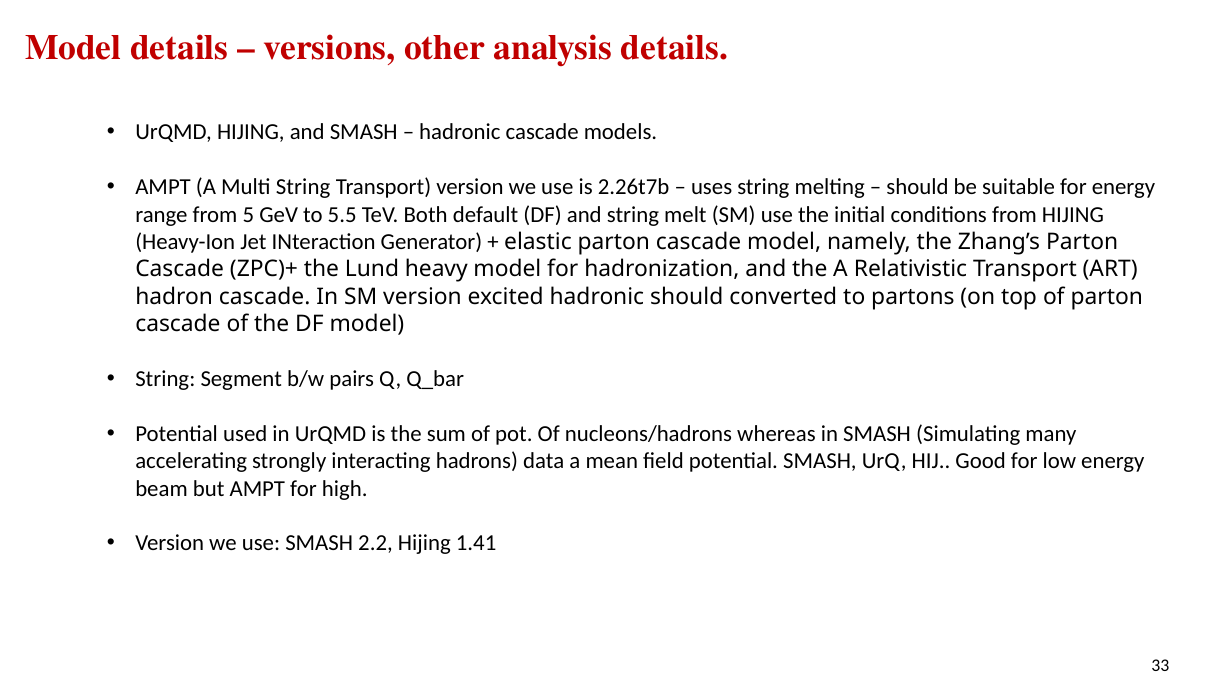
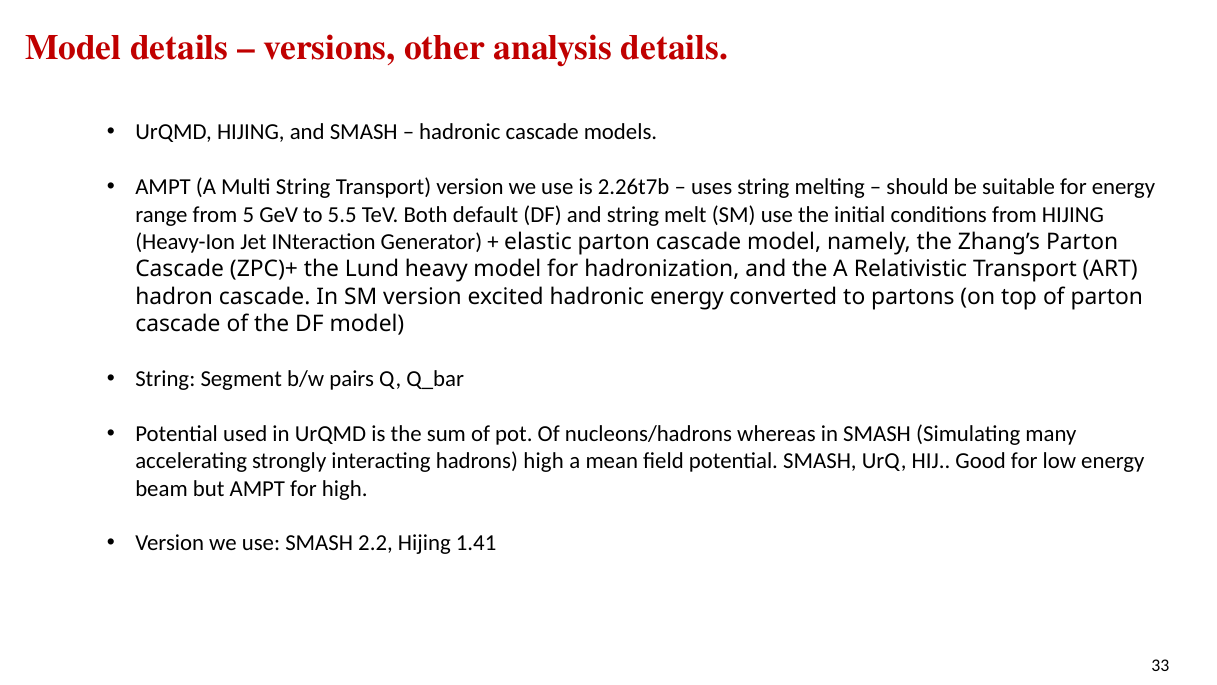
hadronic should: should -> energy
hadrons data: data -> high
